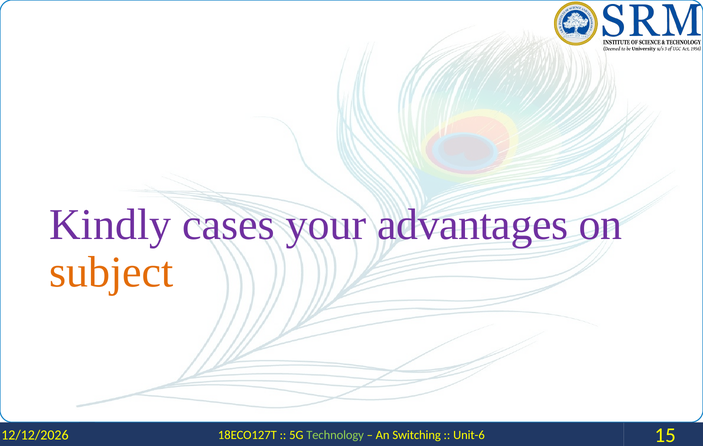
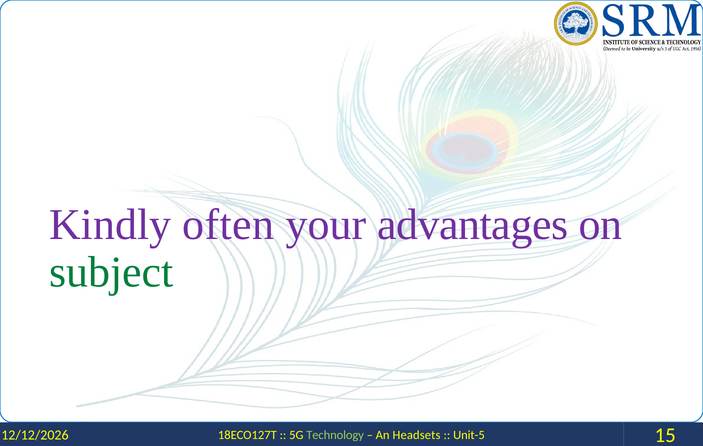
cases: cases -> often
subject colour: orange -> green
Switching: Switching -> Headsets
Unit-6: Unit-6 -> Unit-5
